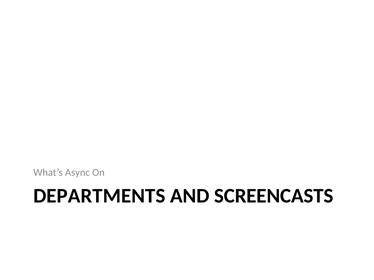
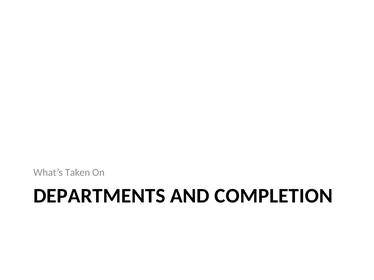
Async: Async -> Taken
SCREENCASTS: SCREENCASTS -> COMPLETION
